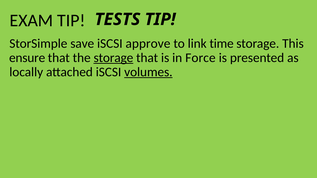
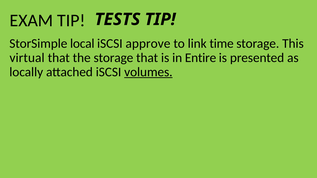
save: save -> local
ensure: ensure -> virtual
storage at (113, 58) underline: present -> none
Force: Force -> Entire
